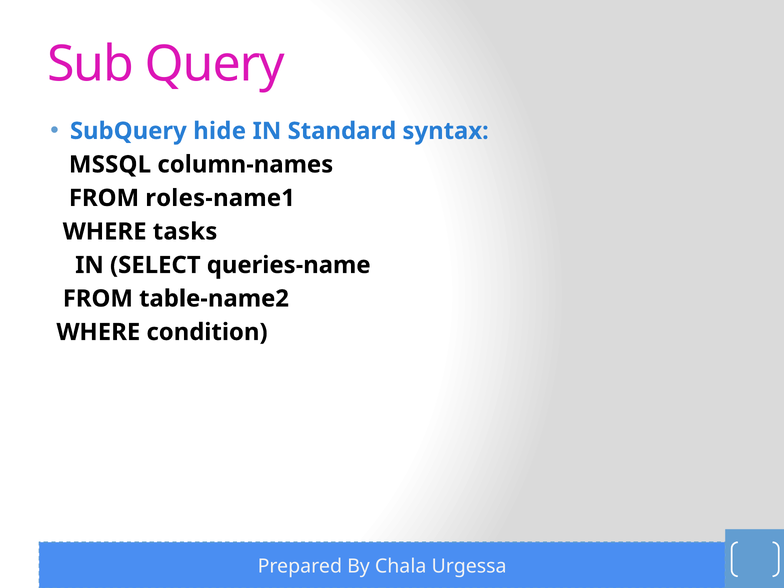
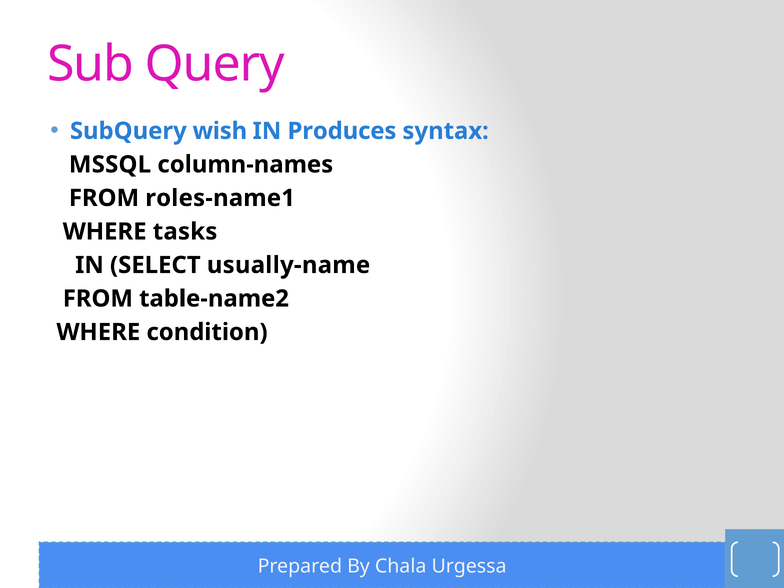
hide: hide -> wish
Standard: Standard -> Produces
queries-name: queries-name -> usually-name
